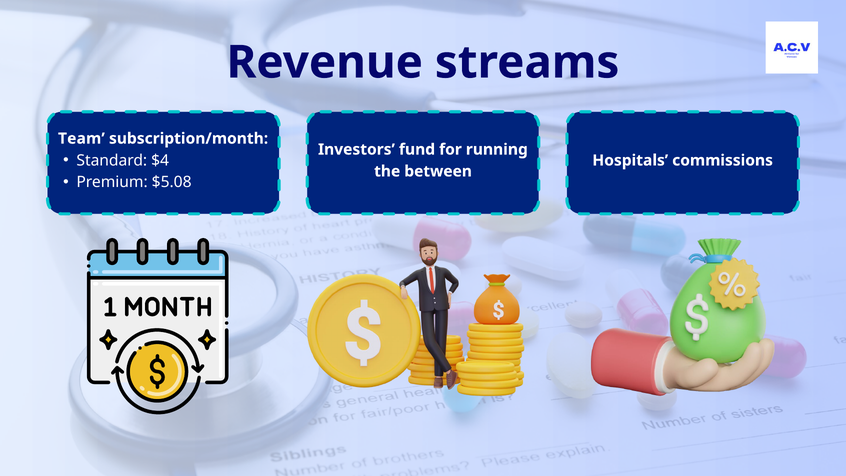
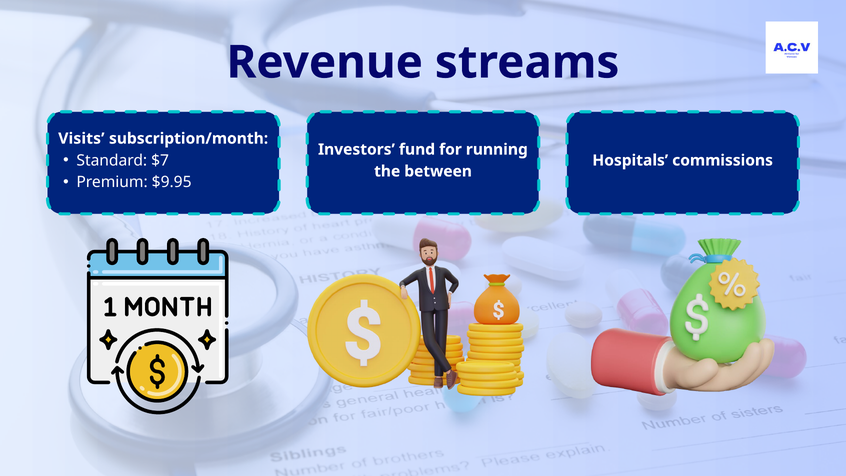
Team: Team -> Visits
$4: $4 -> $7
$5.08: $5.08 -> $9.95
